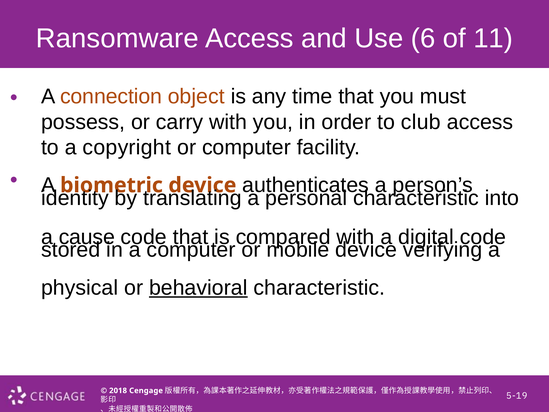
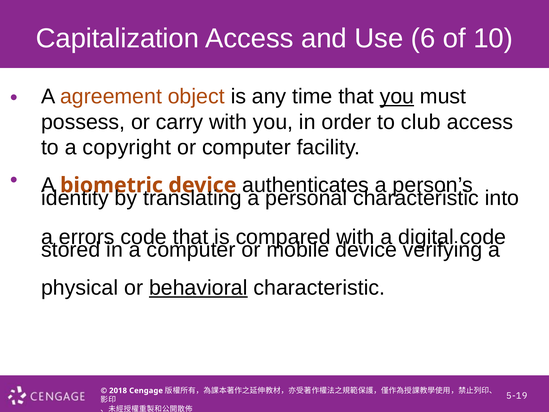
Ransomware: Ransomware -> Capitalization
11: 11 -> 10
connection: connection -> agreement
you at (397, 96) underline: none -> present
cause: cause -> errors
